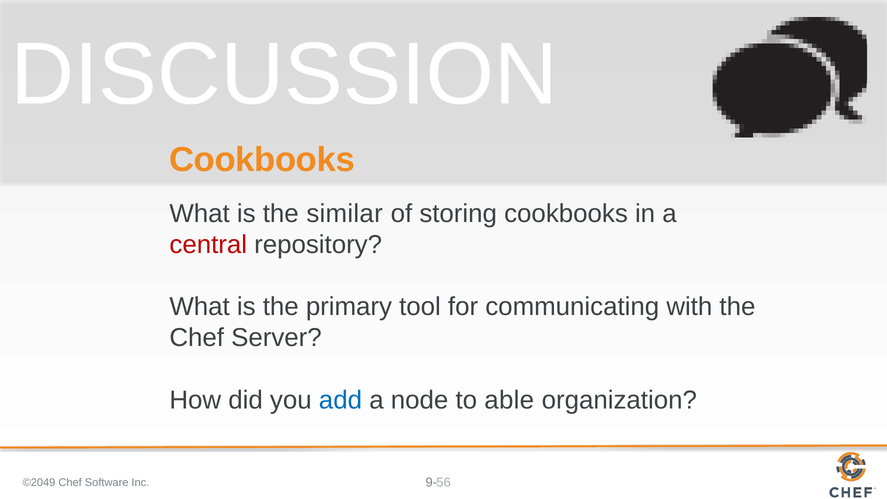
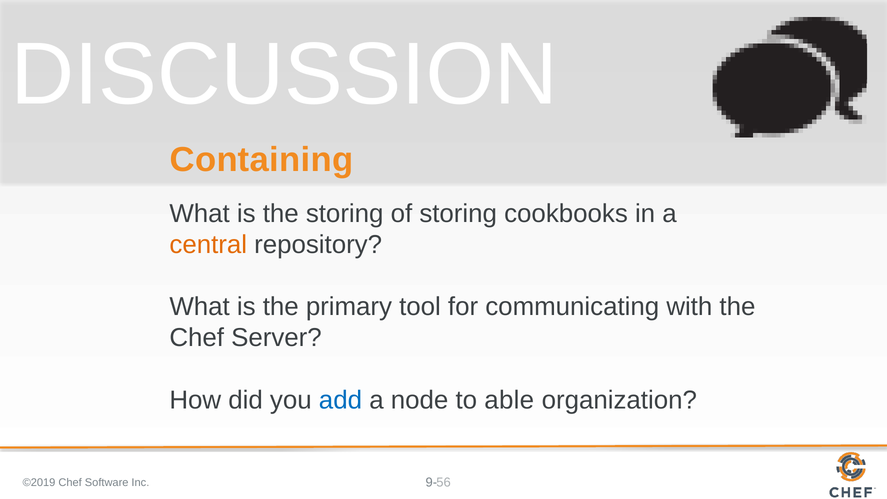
Cookbooks at (262, 160): Cookbooks -> Containing
the similar: similar -> storing
central colour: red -> orange
©2049: ©2049 -> ©2019
